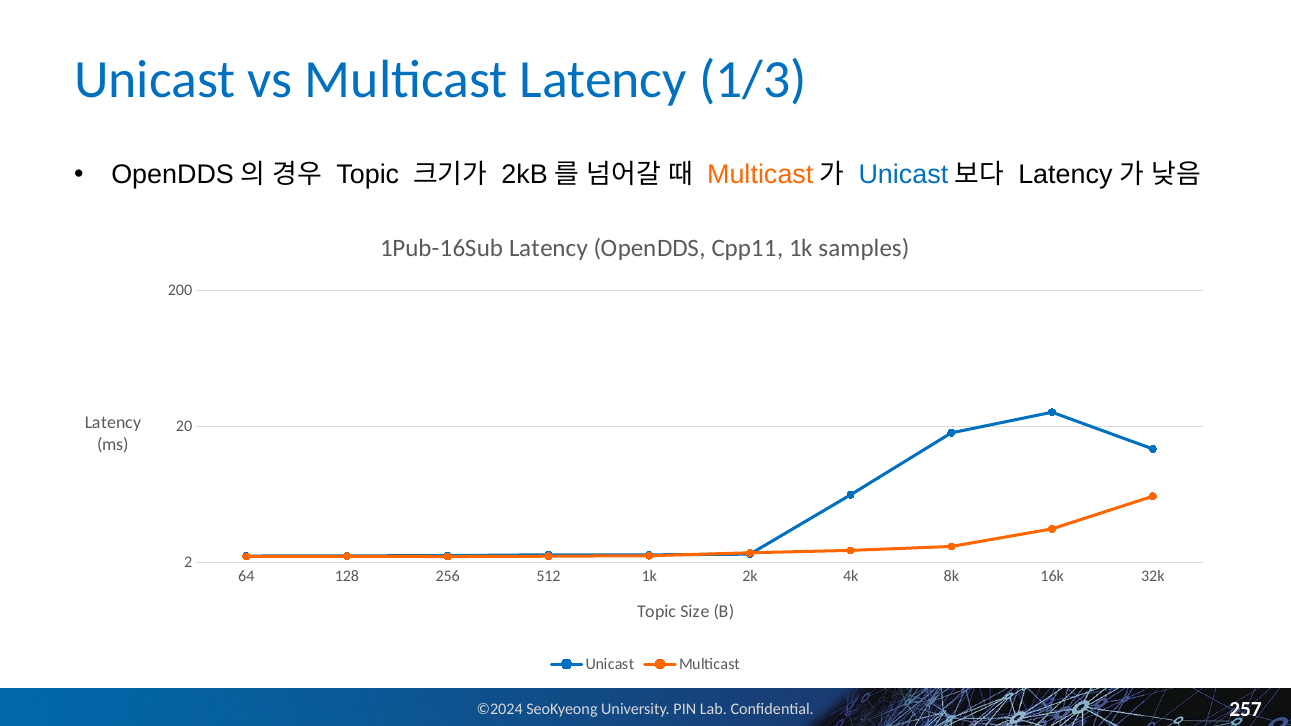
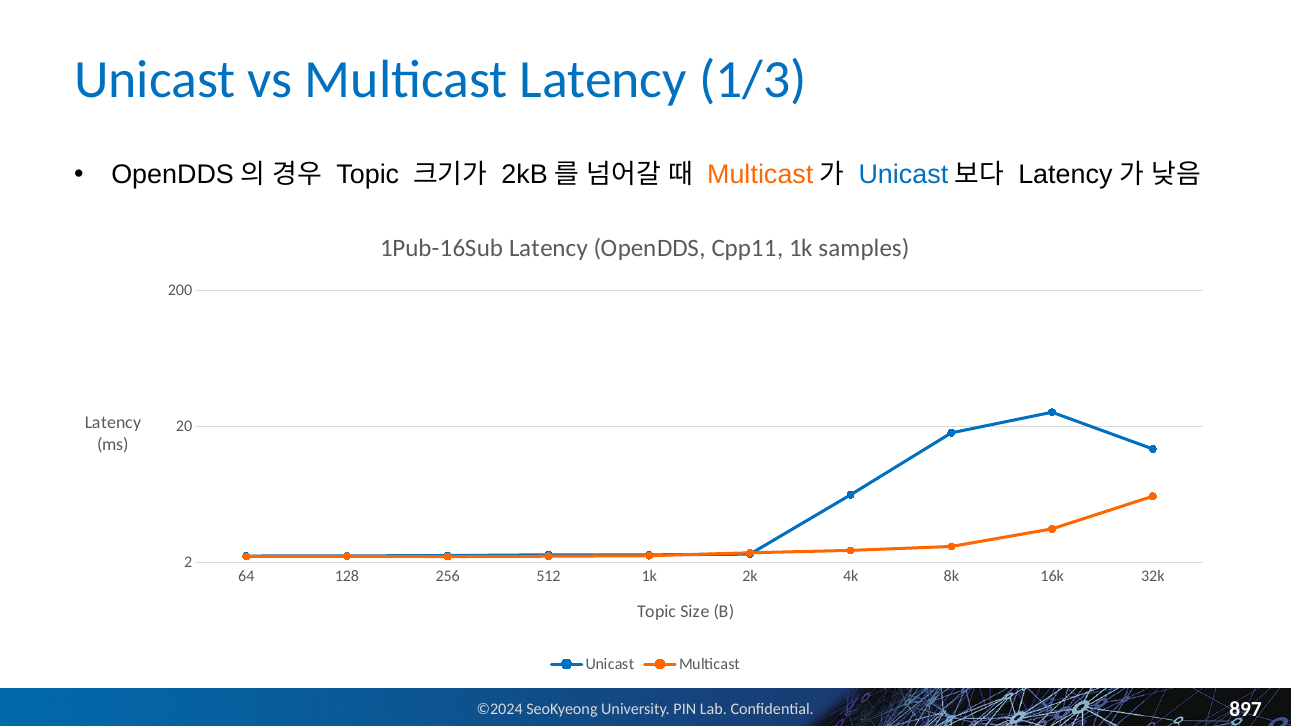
257: 257 -> 897
